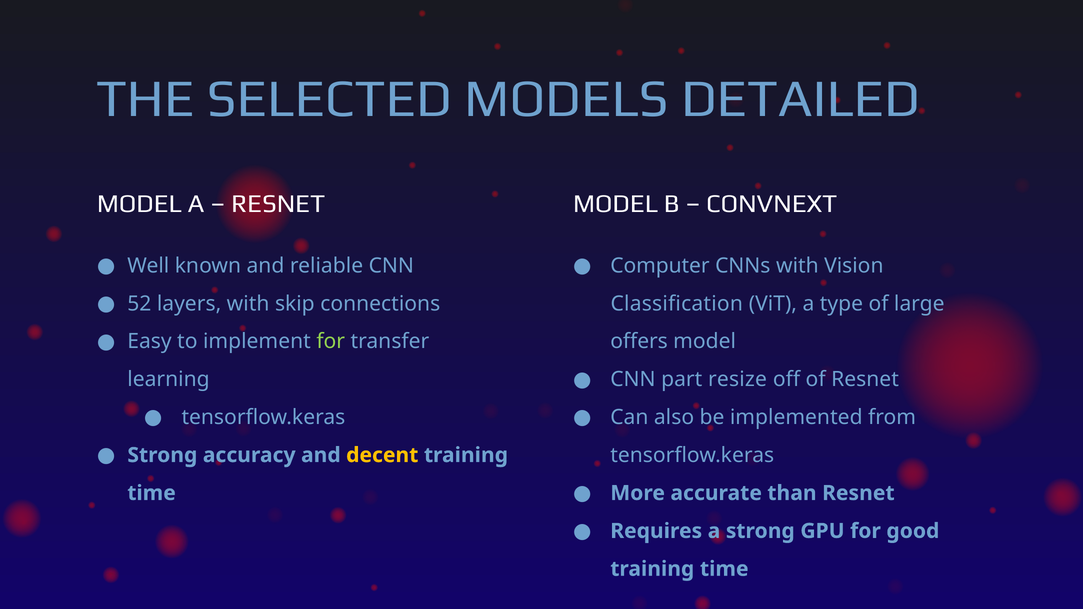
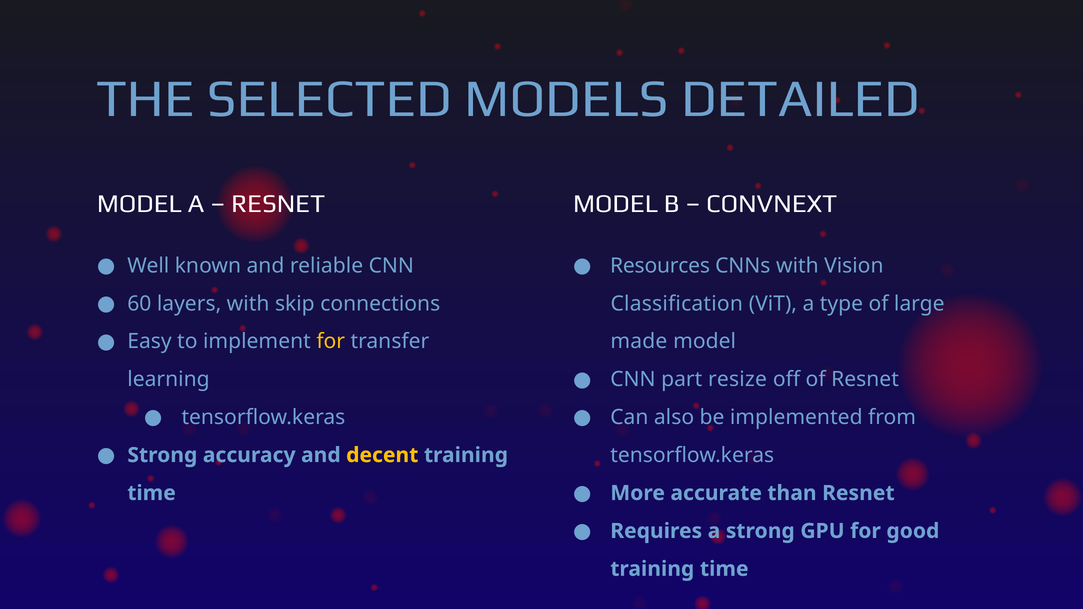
Computer: Computer -> Resources
52: 52 -> 60
for at (331, 342) colour: light green -> yellow
offers: offers -> made
